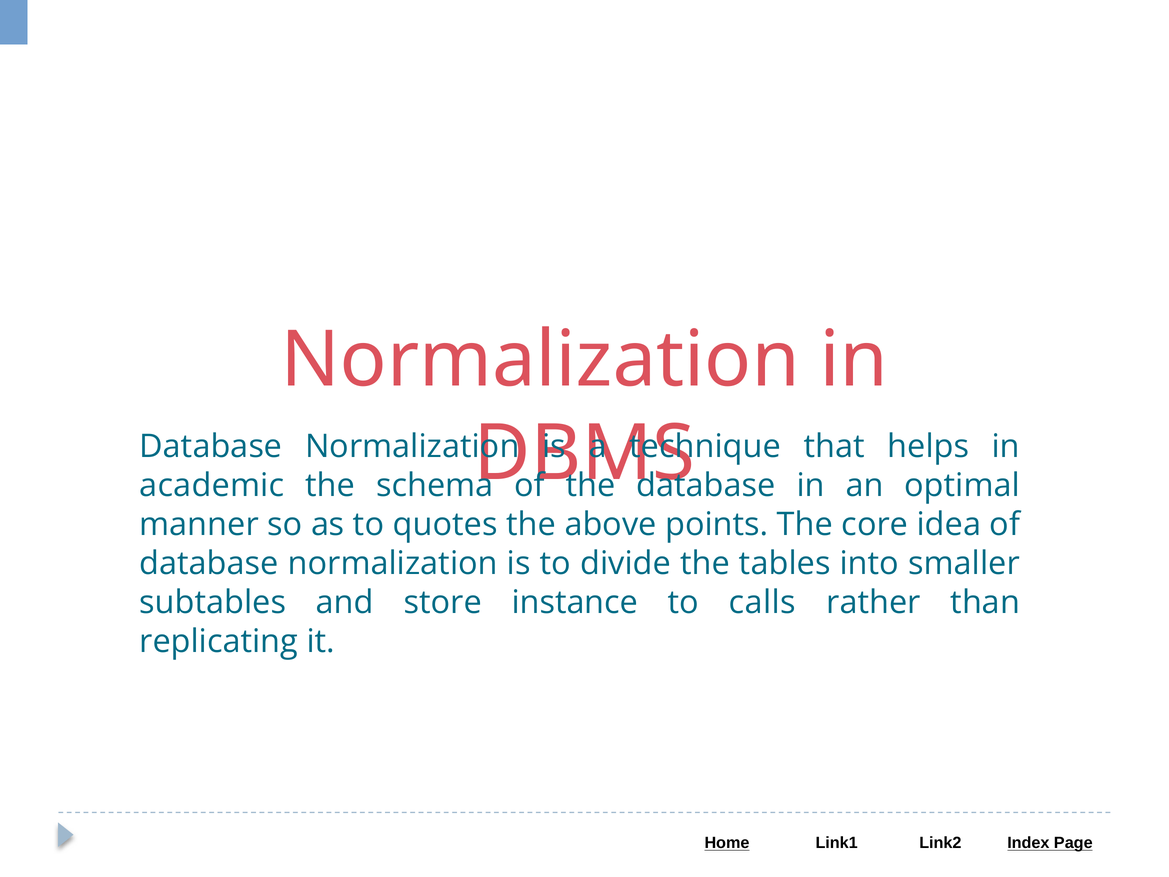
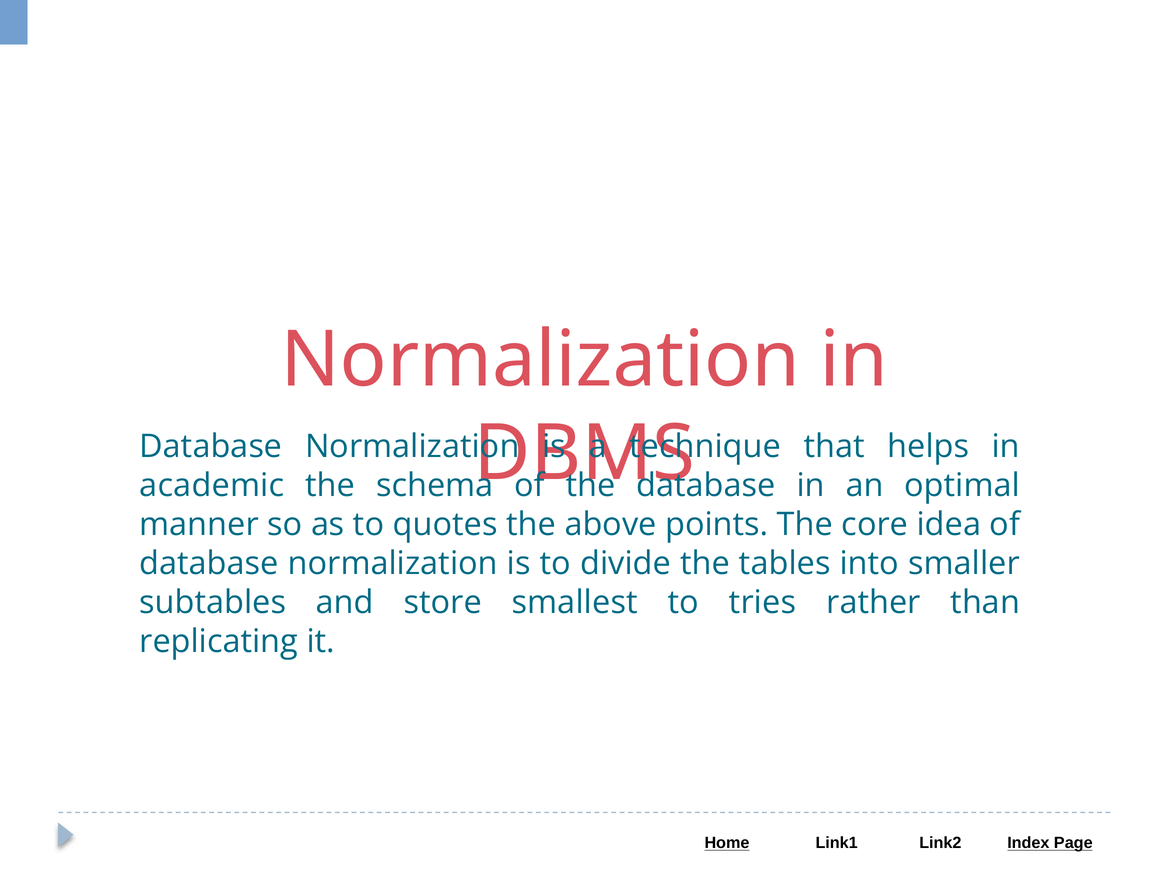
instance: instance -> smallest
calls: calls -> tries
